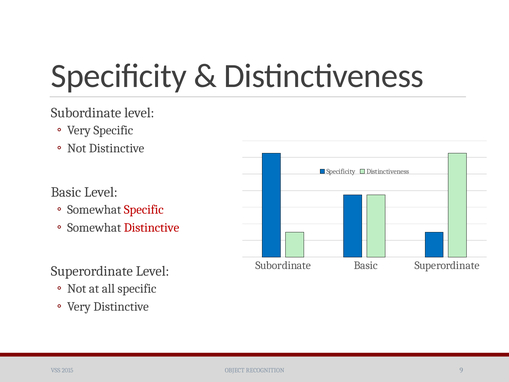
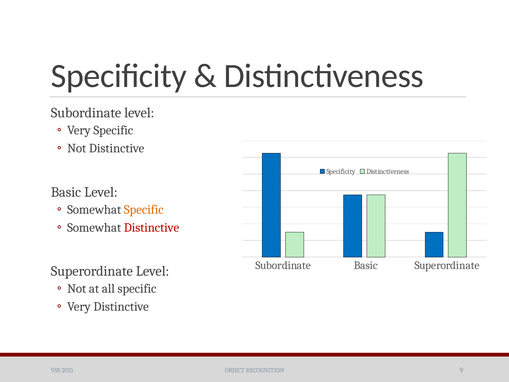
Specific at (144, 209) colour: red -> orange
